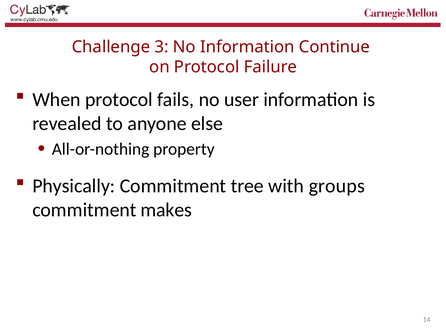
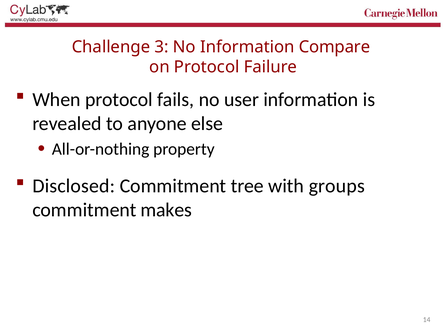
Continue: Continue -> Compare
Physically: Physically -> Disclosed
